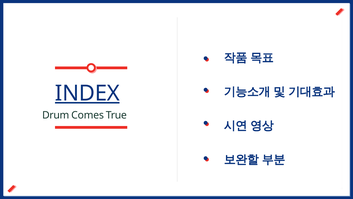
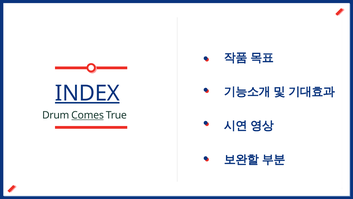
Comes underline: none -> present
